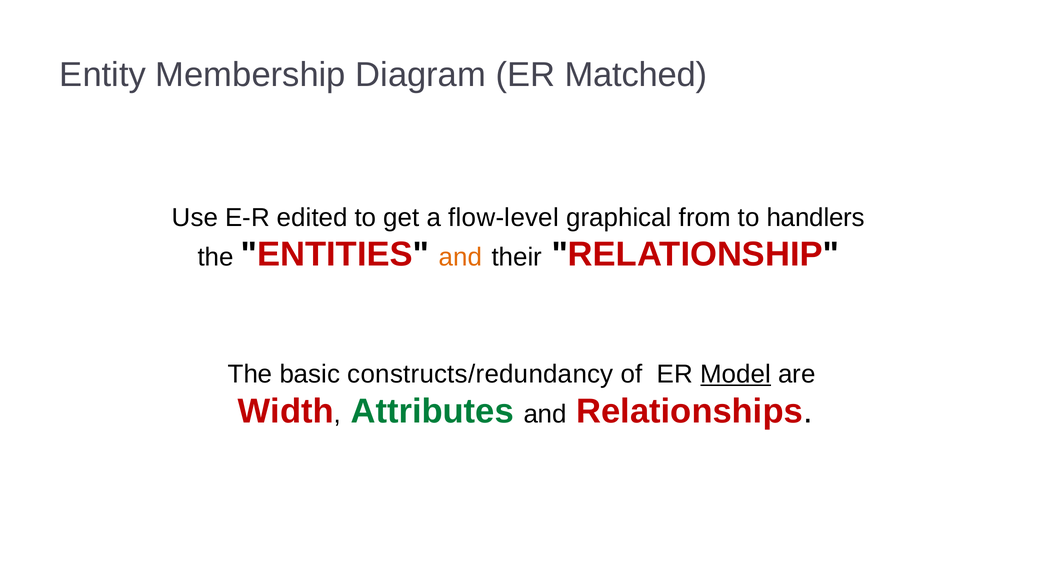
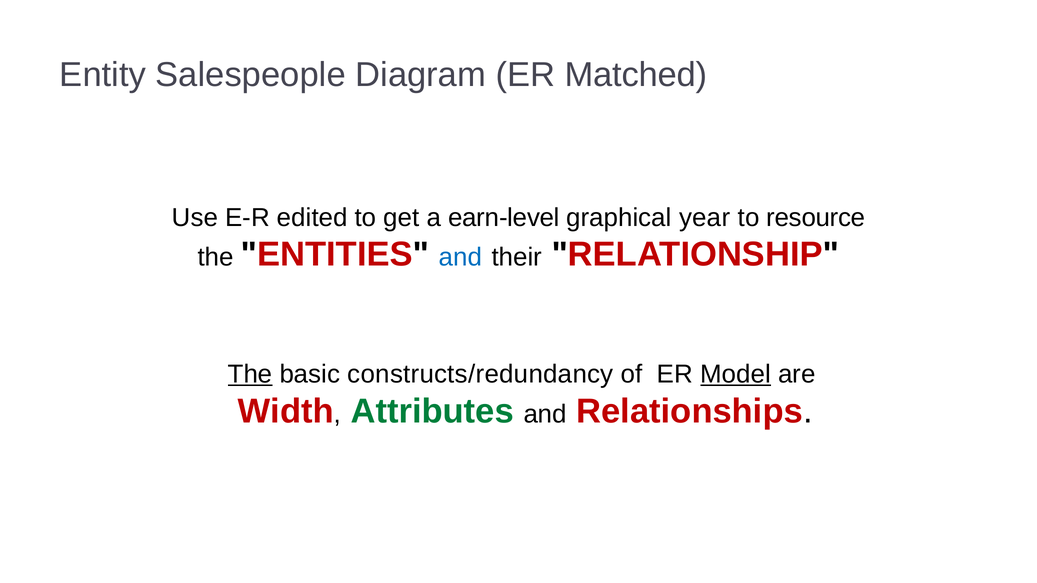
Membership: Membership -> Salespeople
flow-level: flow-level -> earn-level
from: from -> year
handlers: handlers -> resource
and at (460, 257) colour: orange -> blue
The at (250, 374) underline: none -> present
